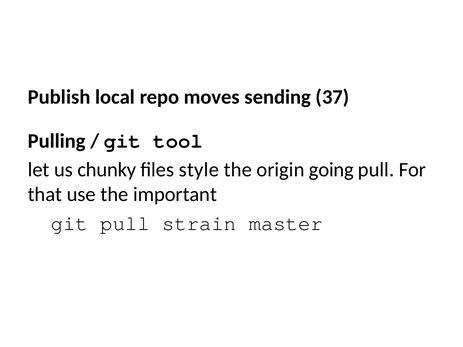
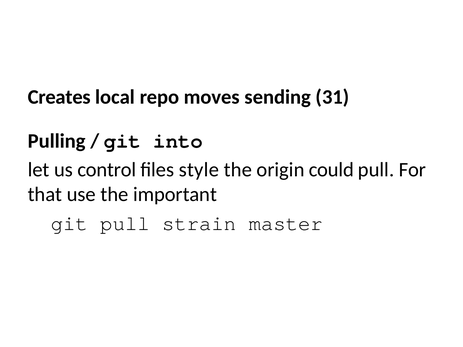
Publish: Publish -> Creates
37: 37 -> 31
tool: tool -> into
chunky: chunky -> control
going: going -> could
